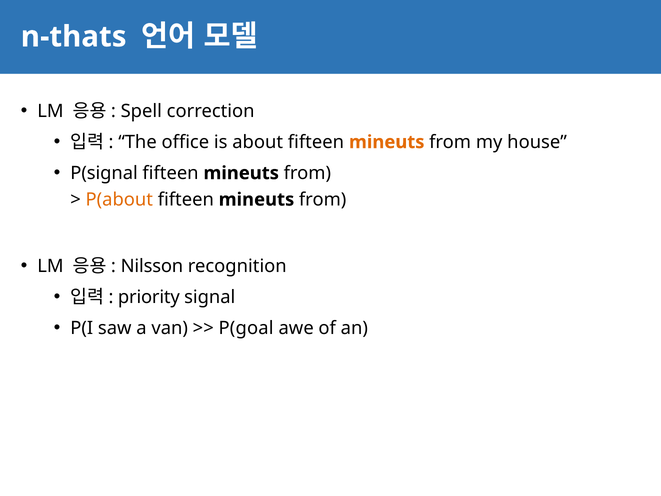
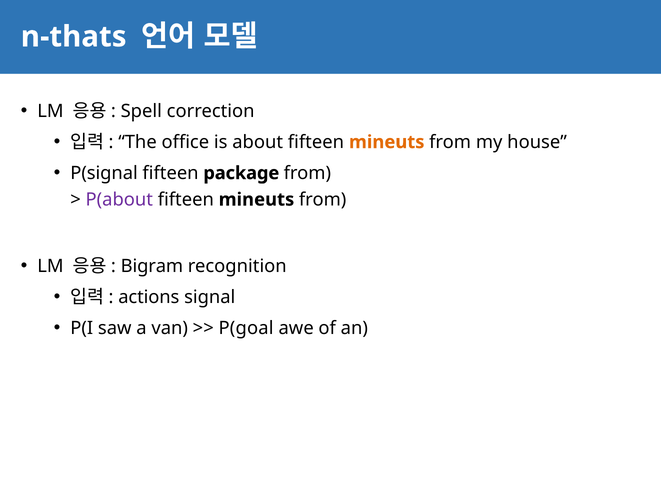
mineuts at (241, 173): mineuts -> package
P(about colour: orange -> purple
Nilsson: Nilsson -> Bigram
priority: priority -> actions
